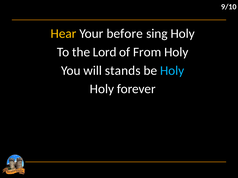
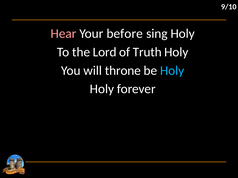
Hear colour: yellow -> pink
From: From -> Truth
stands: stands -> throne
